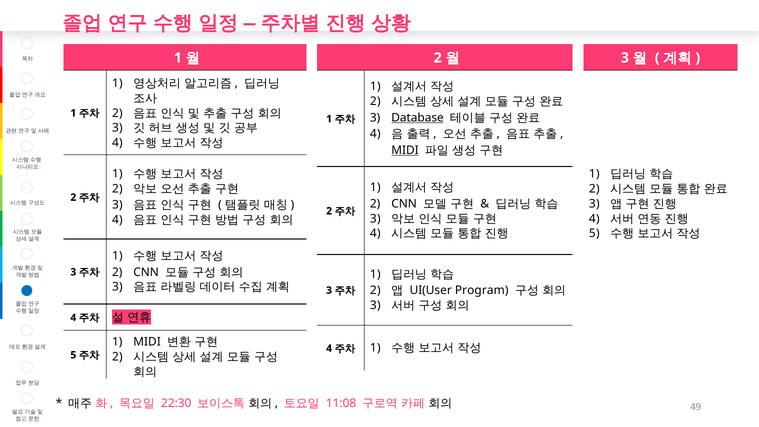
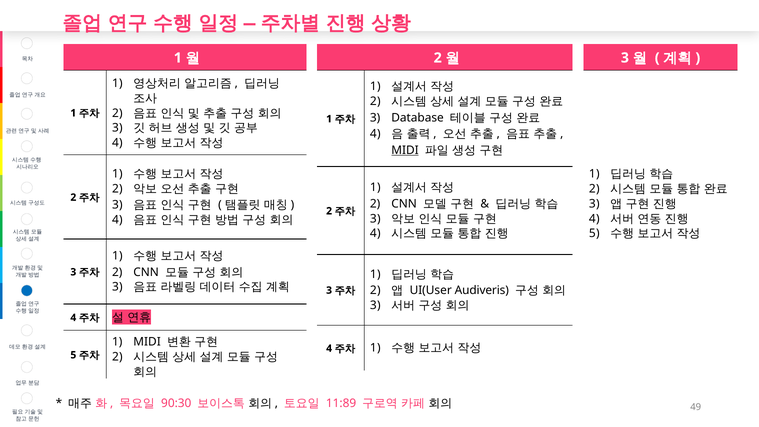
Database underline: present -> none
Program: Program -> Audiveris
22:30: 22:30 -> 90:30
11:08: 11:08 -> 11:89
